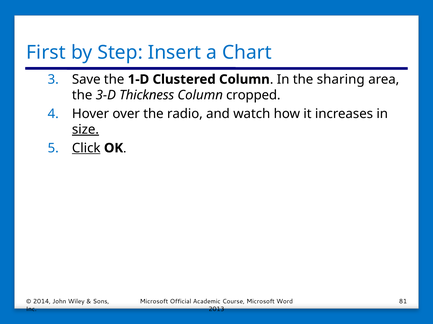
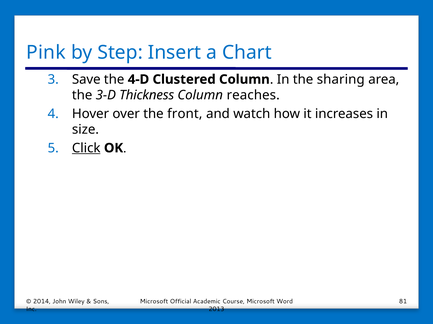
First: First -> Pink
1-D: 1-D -> 4-D
cropped: cropped -> reaches
radio: radio -> front
size underline: present -> none
